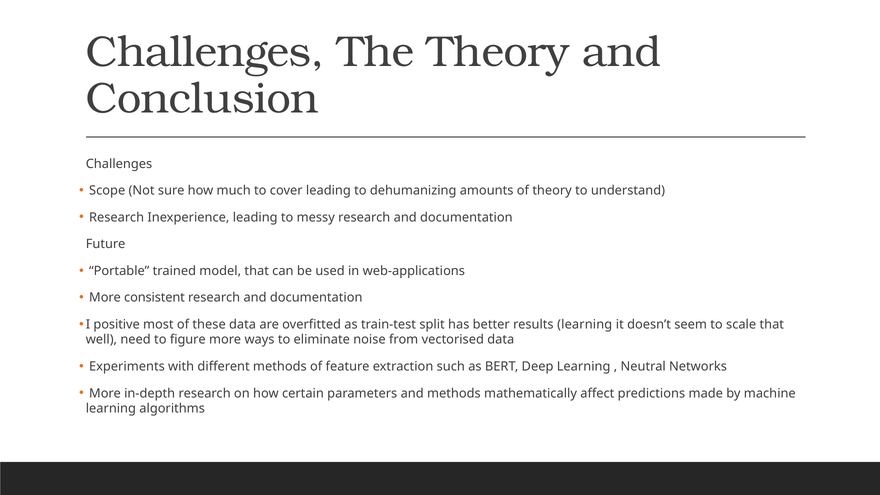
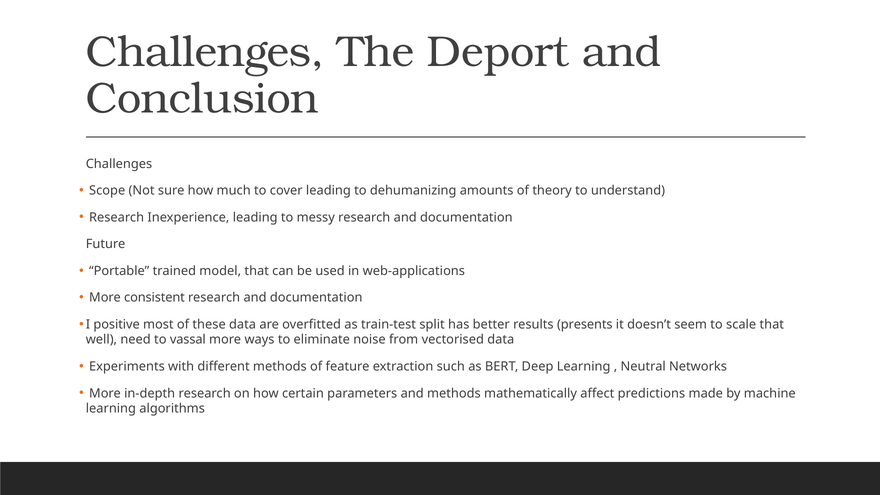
The Theory: Theory -> Deport
results learning: learning -> presents
figure: figure -> vassal
